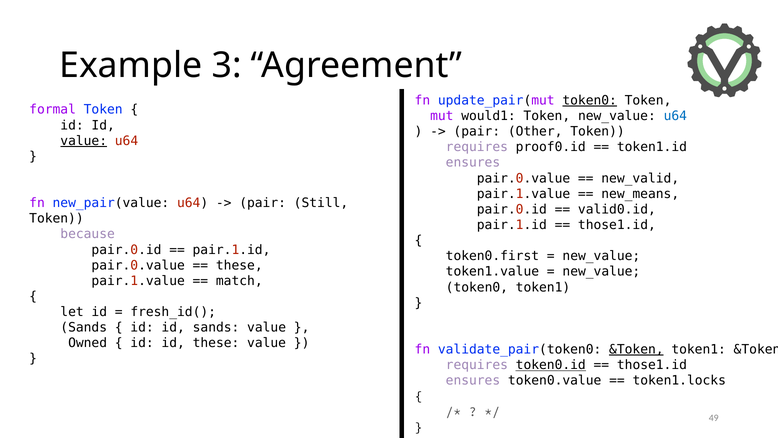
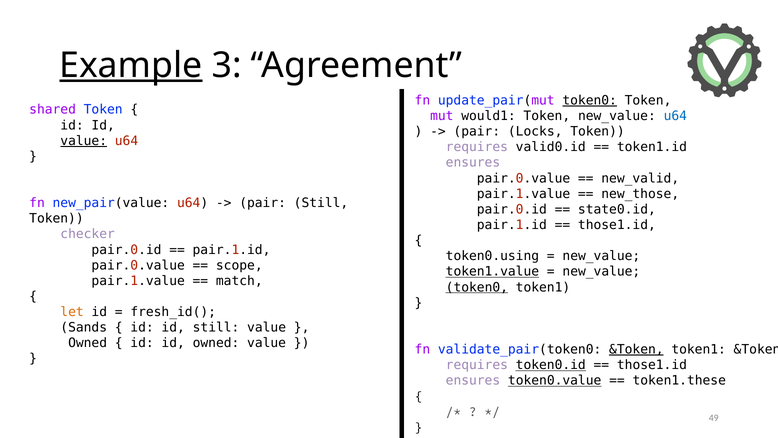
Example underline: none -> present
formal: formal -> shared
Other: Other -> Locks
proof0.id: proof0.id -> valid0.id
new_means: new_means -> new_those
valid0.id: valid0.id -> state0.id
because: because -> checker
token0.first: token0.first -> token0.using
these at (239, 265): these -> scope
token1.value underline: none -> present
token0 at (477, 287) underline: none -> present
let colour: black -> orange
id sands: sands -> still
id these: these -> owned
token0.value underline: none -> present
token1.locks: token1.locks -> token1.these
